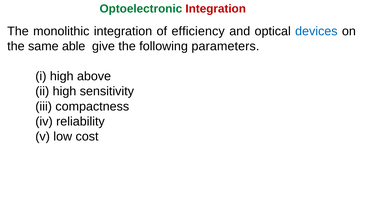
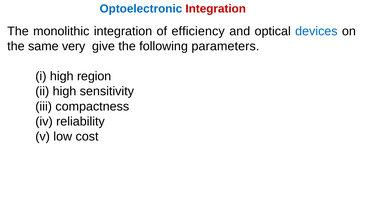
Optoelectronic colour: green -> blue
able: able -> very
above: above -> region
